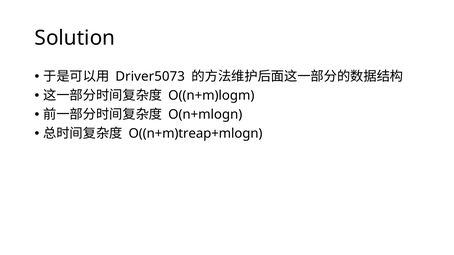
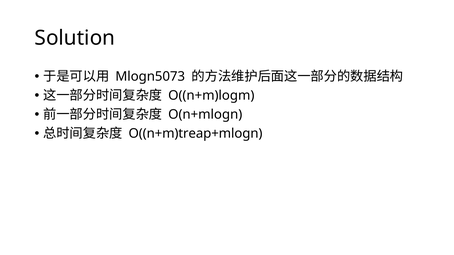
Driver5073: Driver5073 -> Mlogn5073
